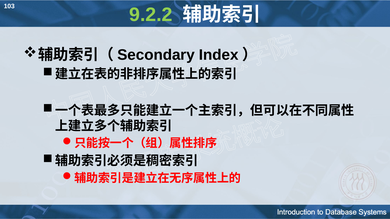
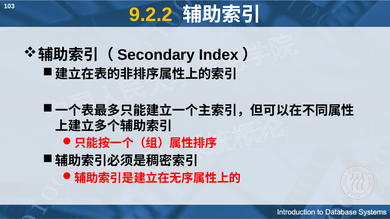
9.2.2 colour: light green -> yellow
